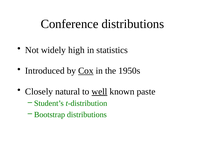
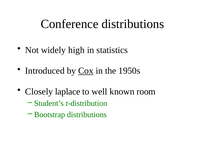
natural: natural -> laplace
well underline: present -> none
paste: paste -> room
